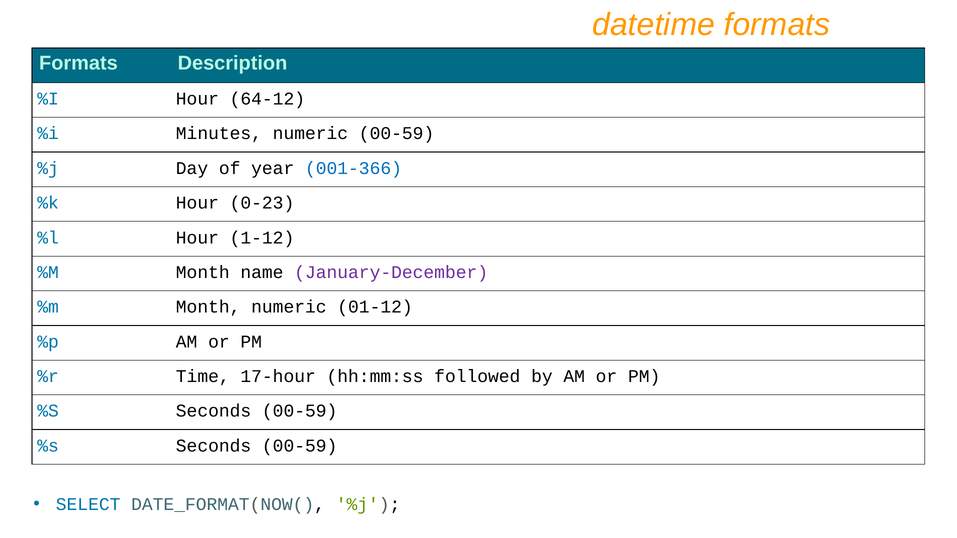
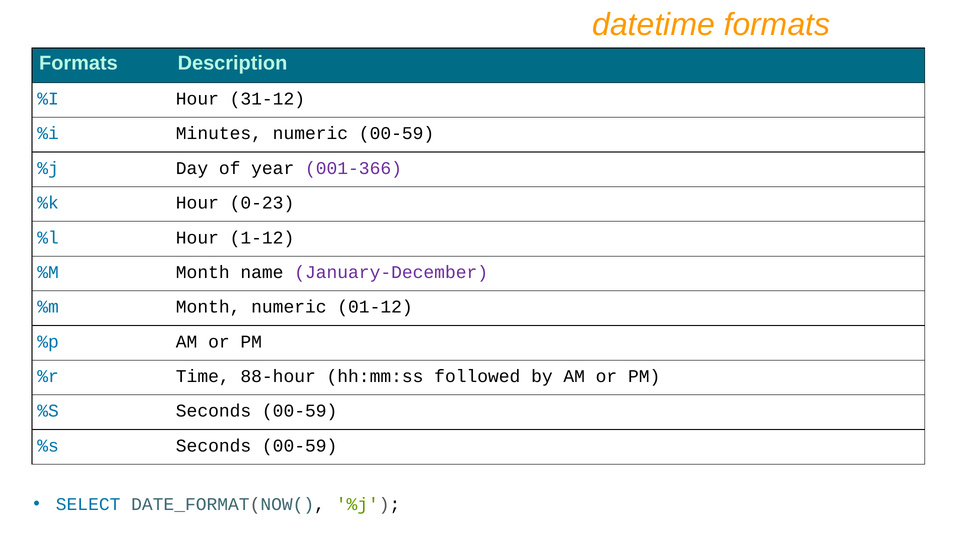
64-12: 64-12 -> 31-12
001-366 colour: blue -> purple
17-hour: 17-hour -> 88-hour
